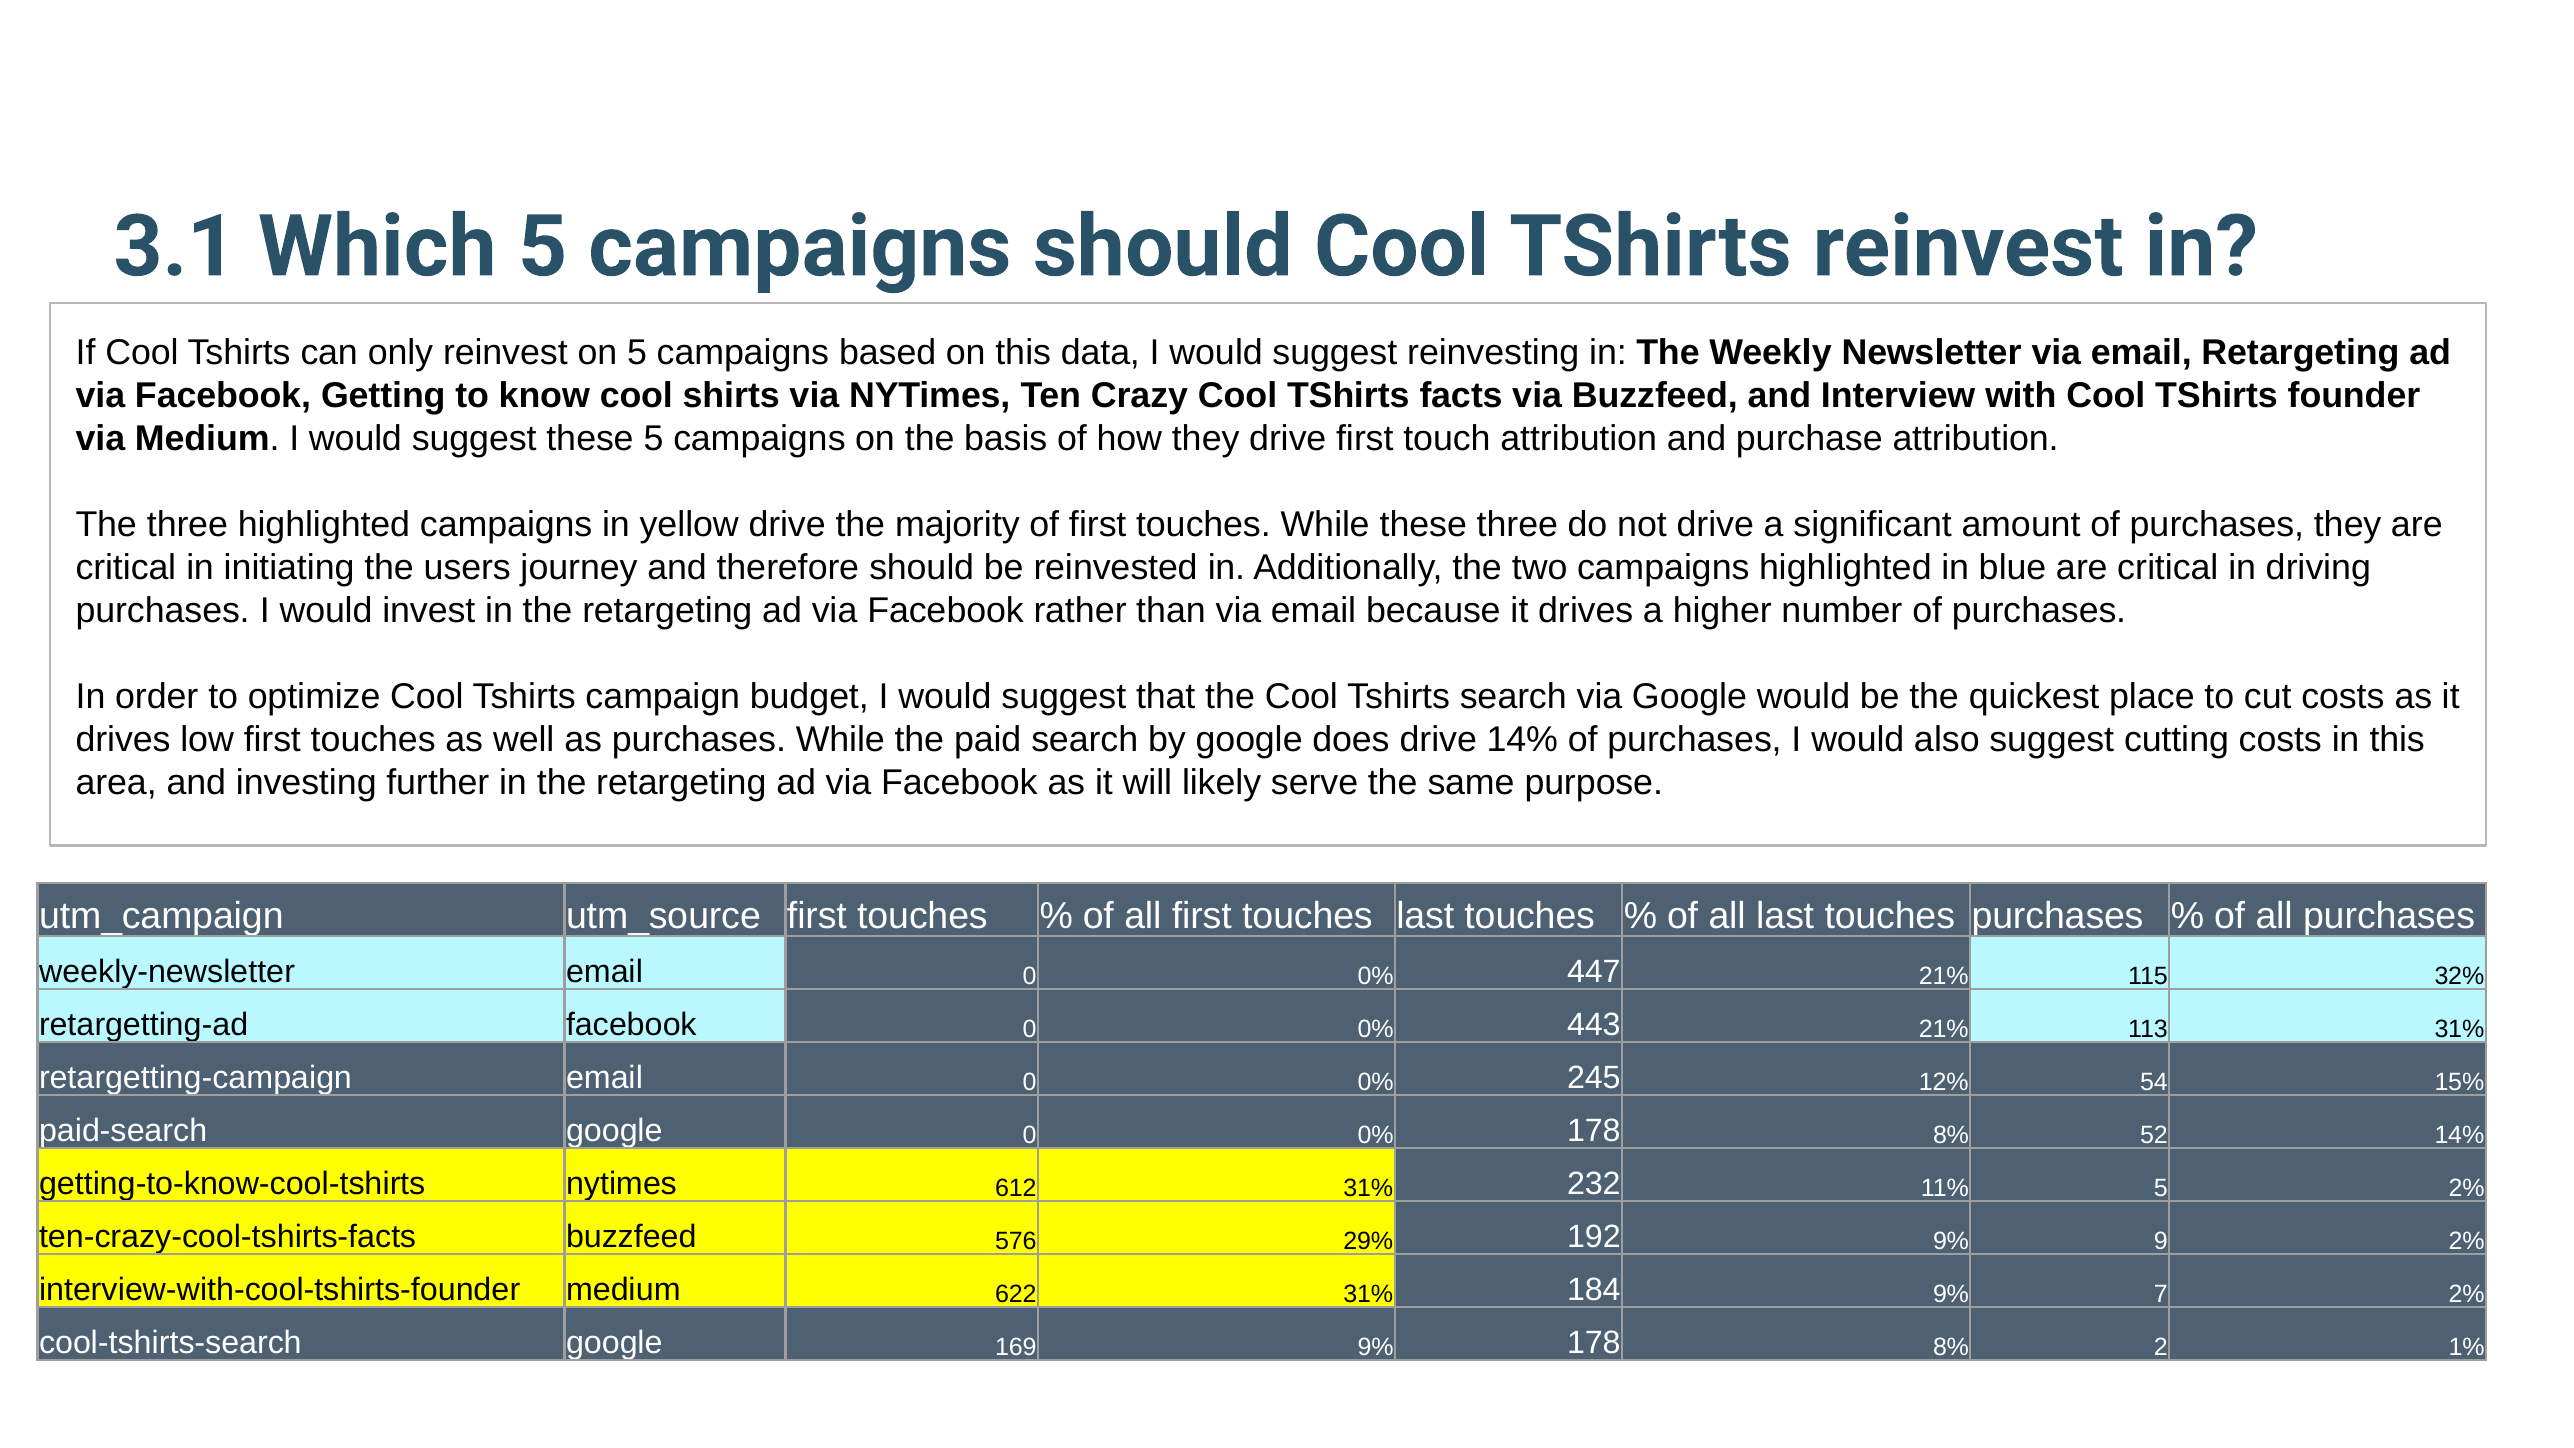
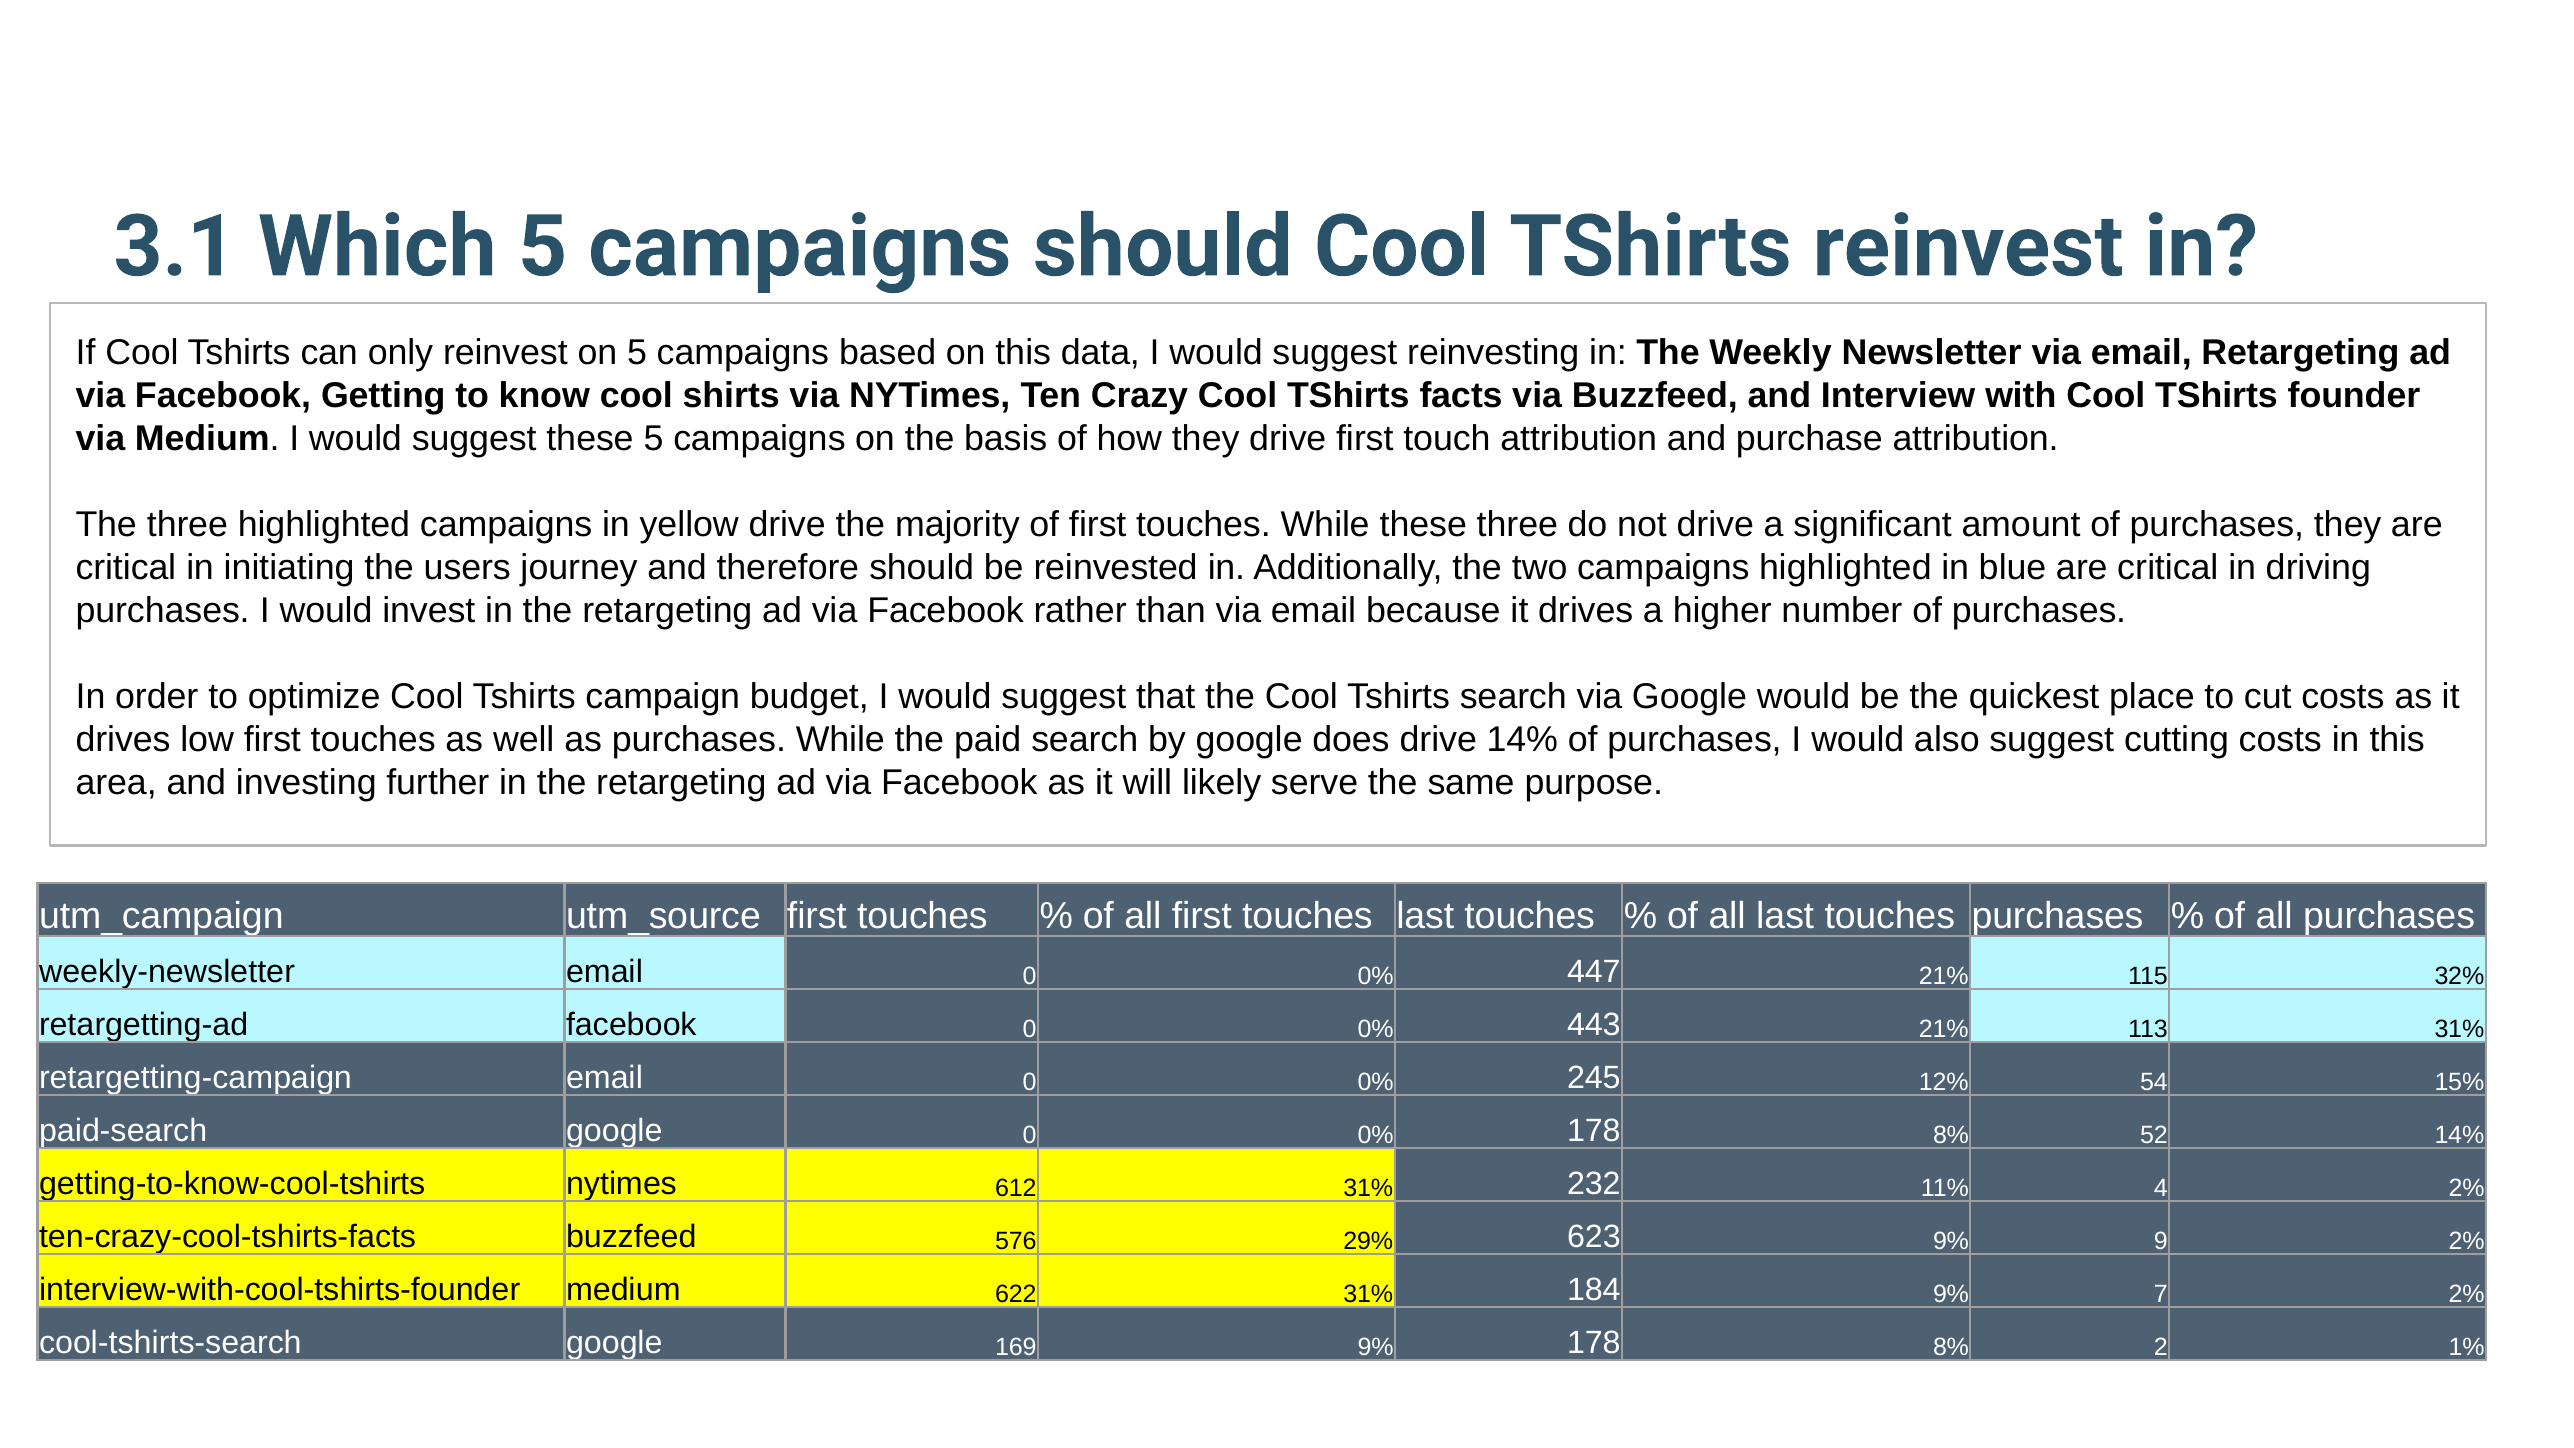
11% 5: 5 -> 4
192: 192 -> 623
